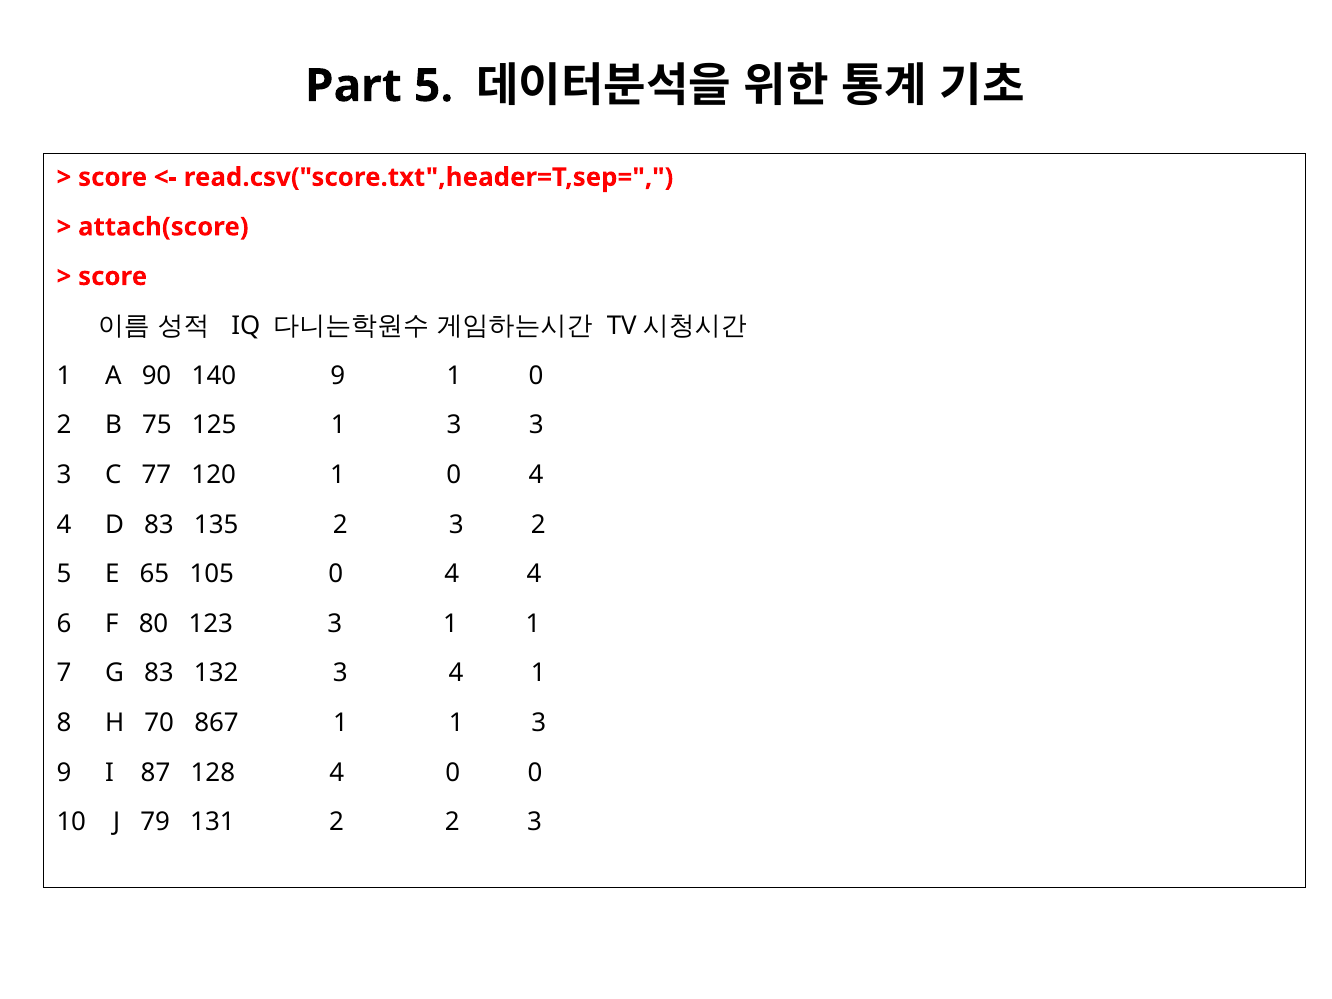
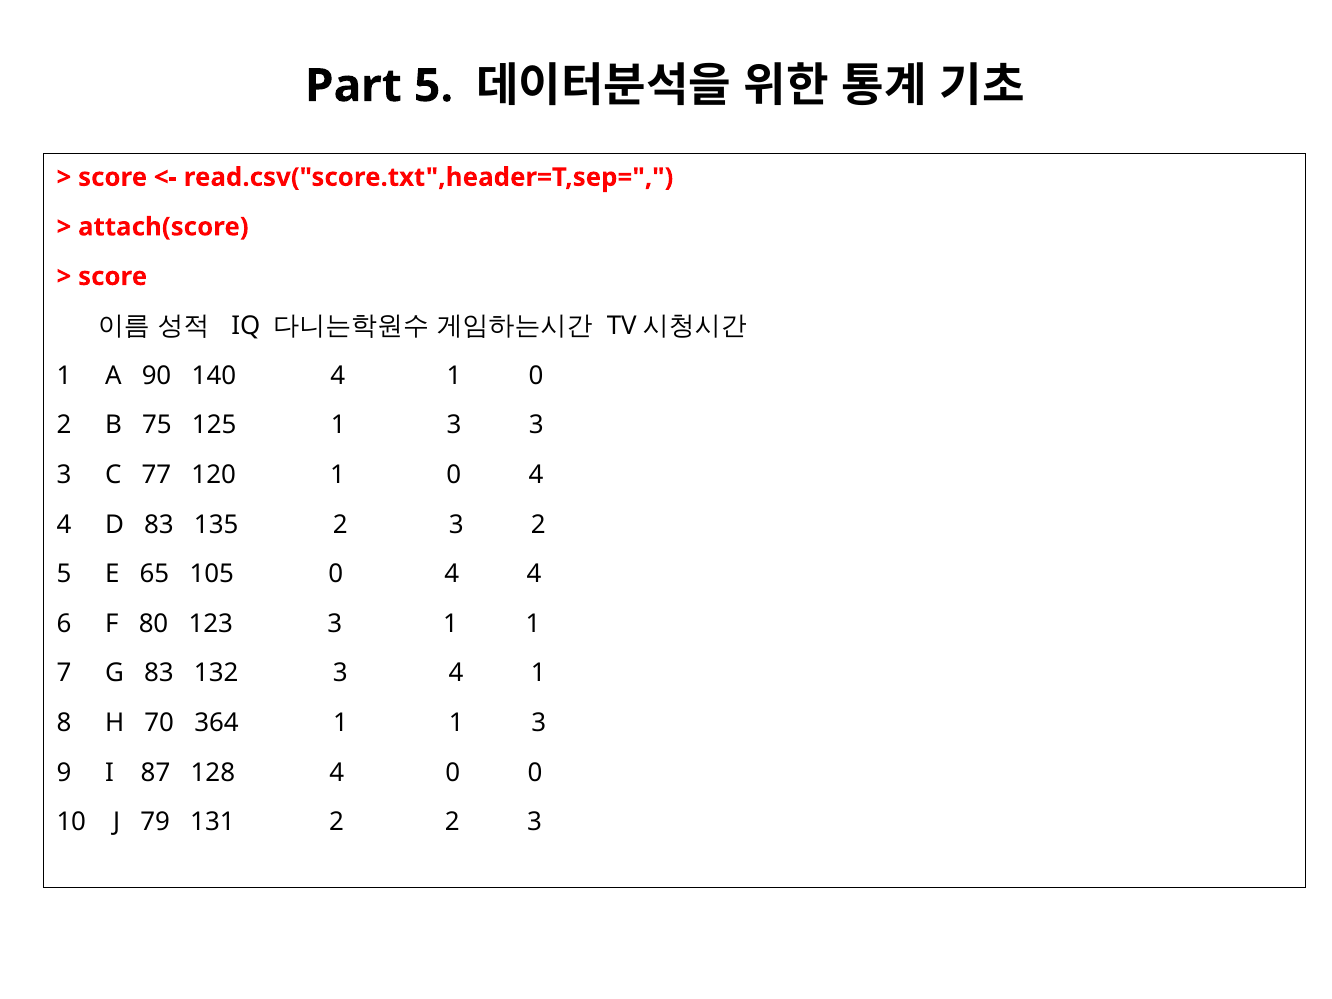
140 9: 9 -> 4
867: 867 -> 364
